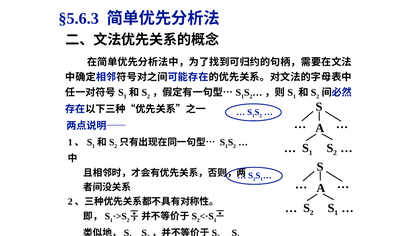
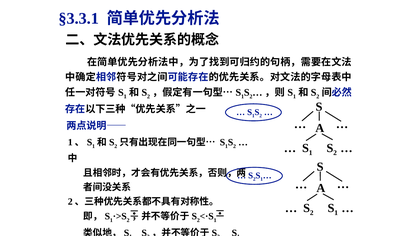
§5.6.3: §5.6.3 -> §3.3.1
